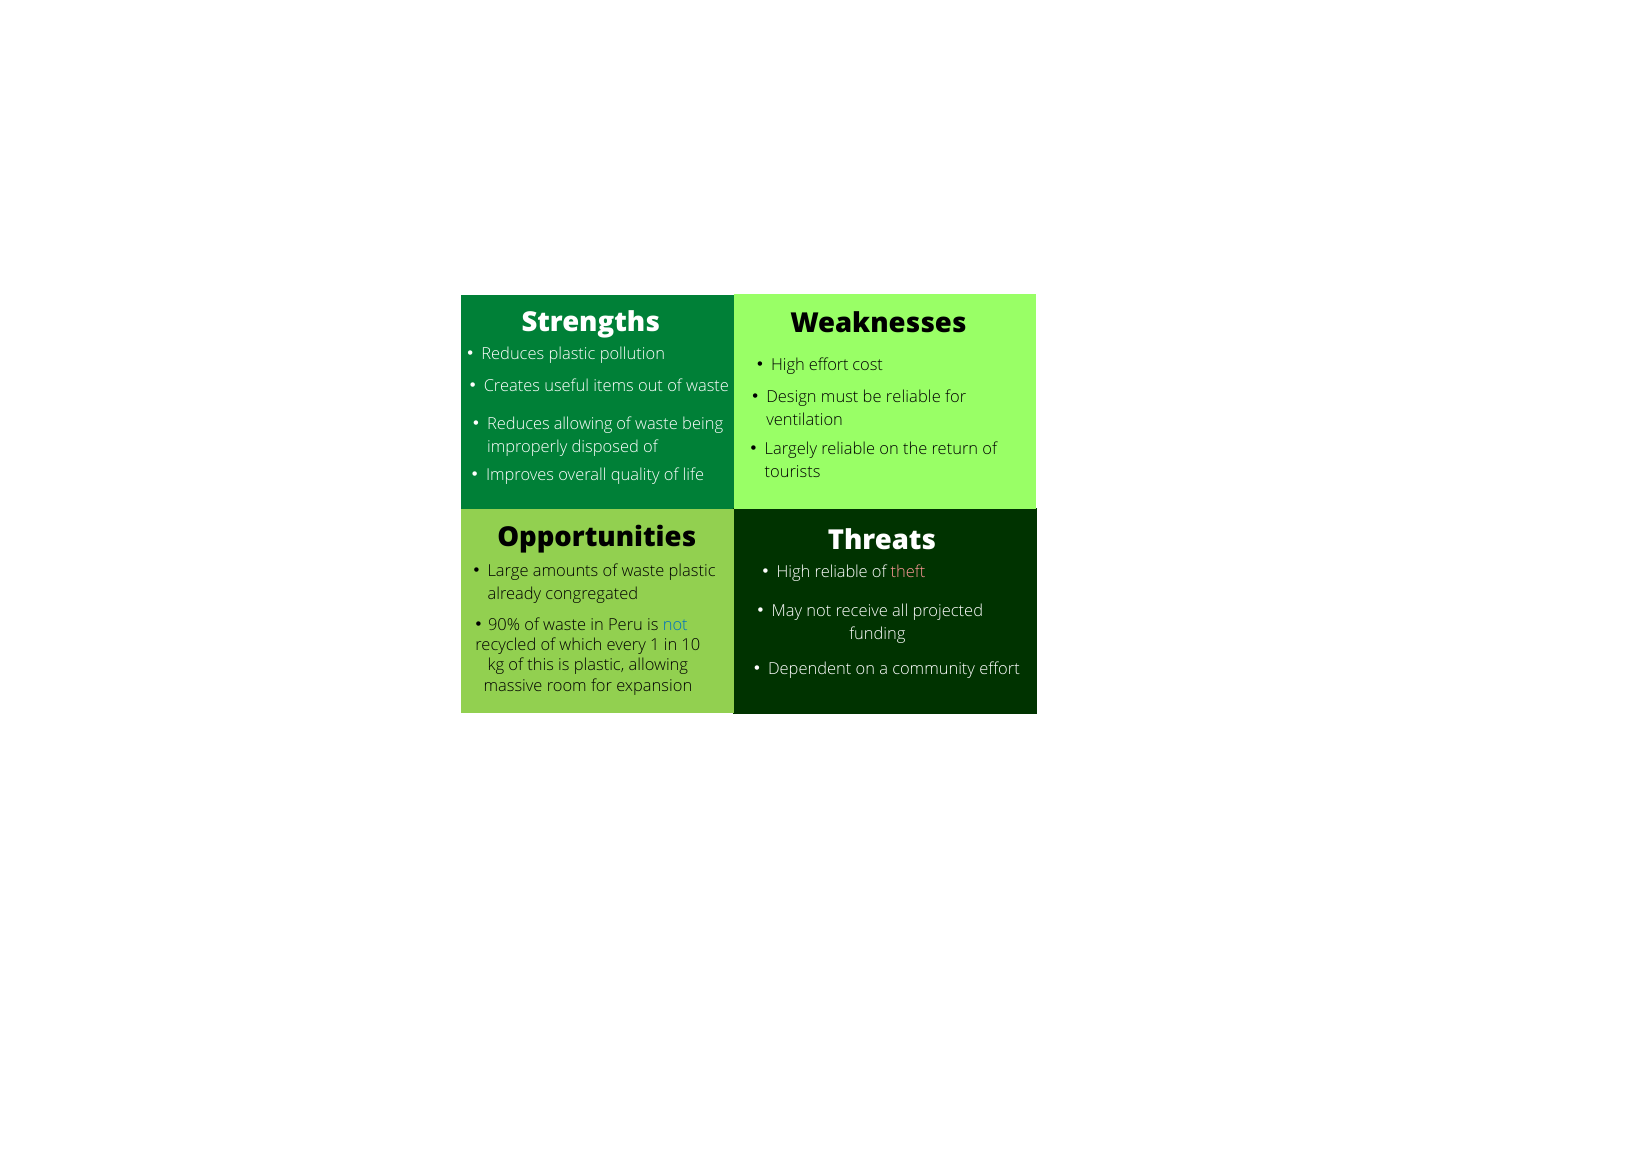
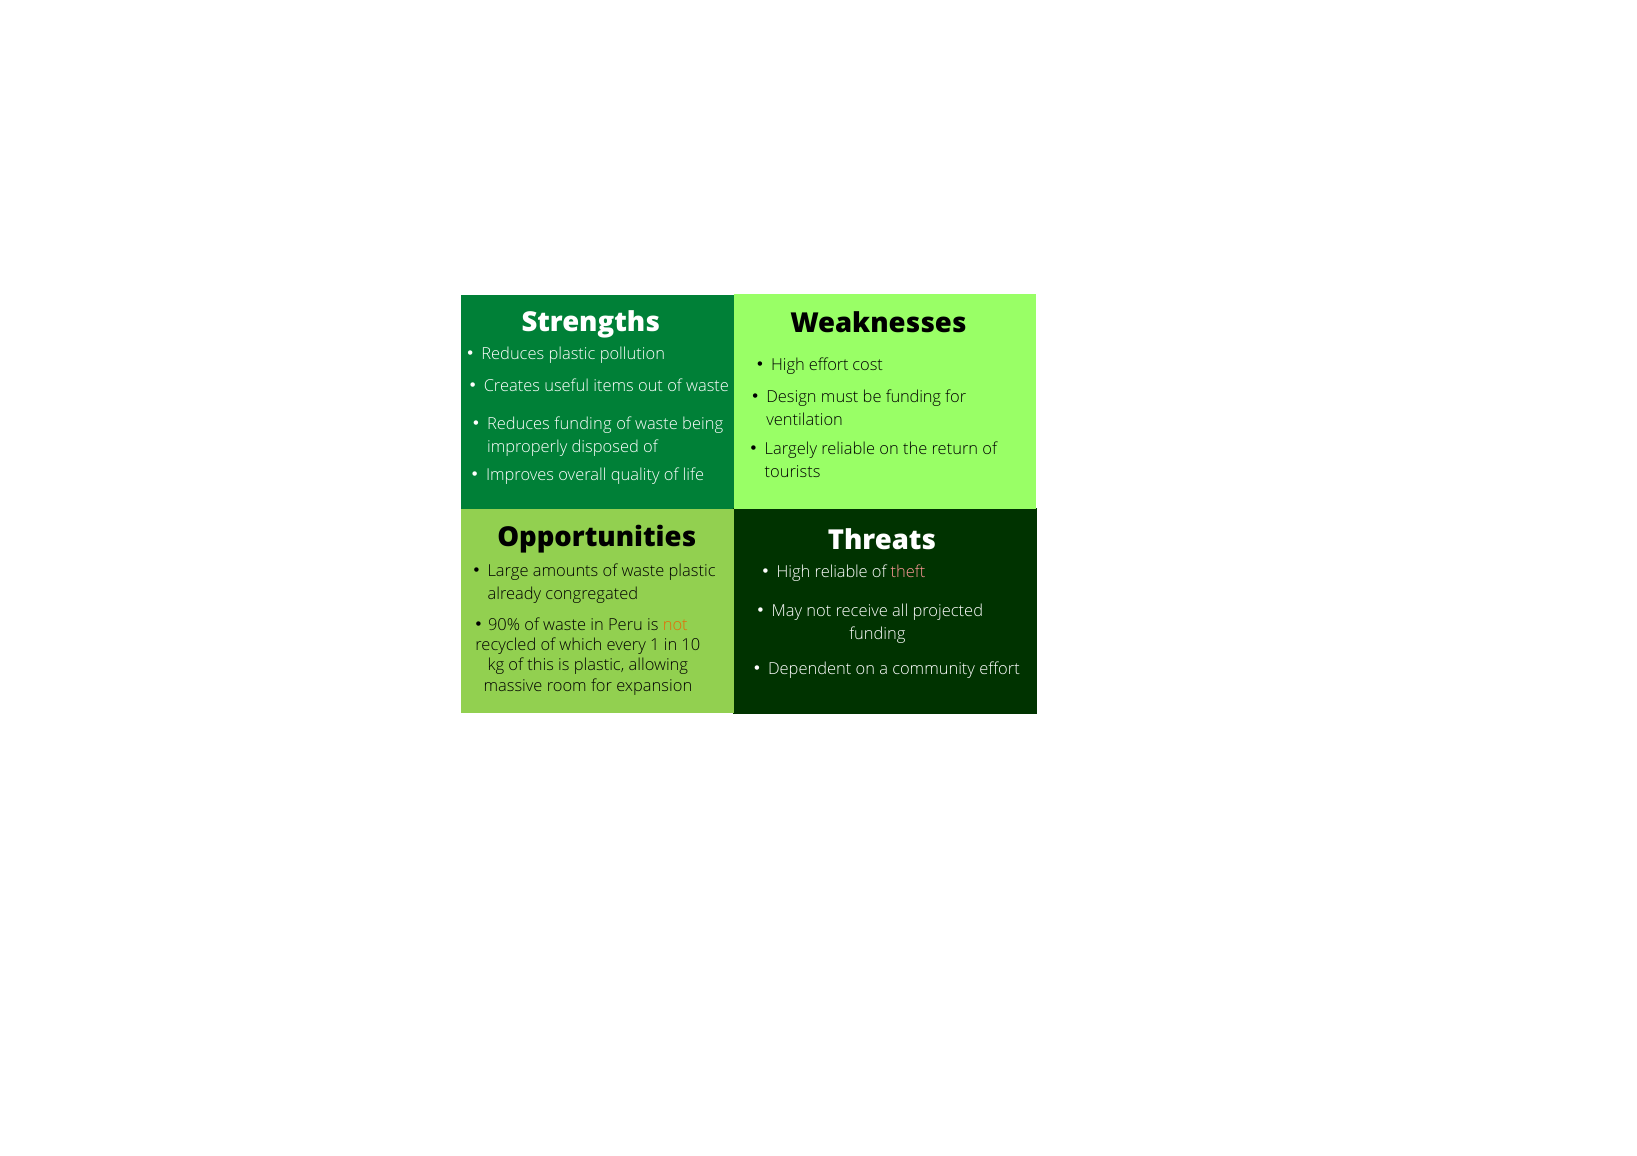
be reliable: reliable -> funding
Reduces allowing: allowing -> funding
not at (675, 625) colour: blue -> orange
